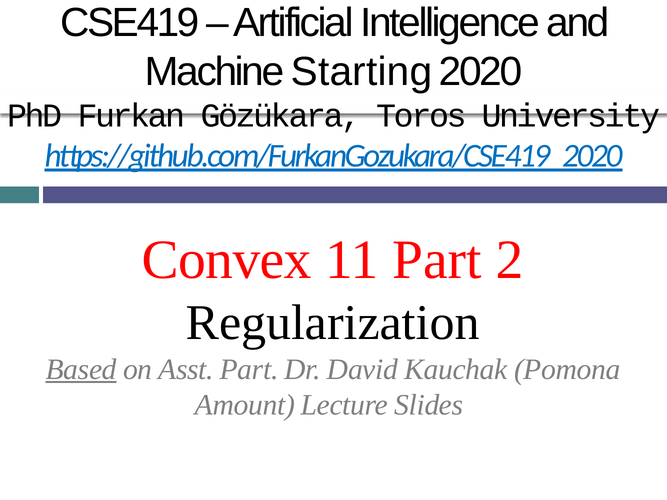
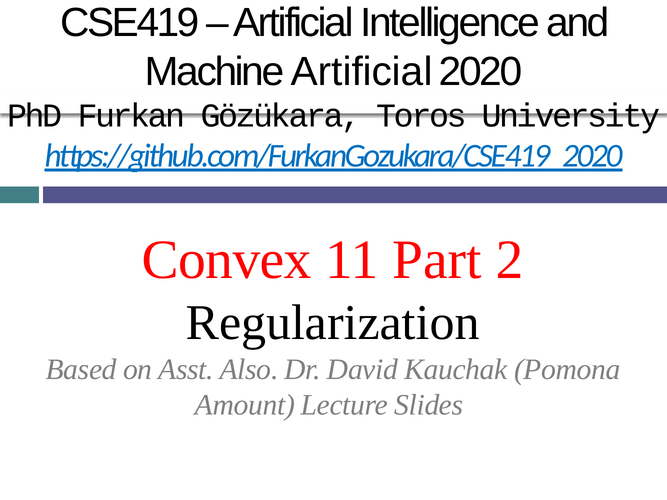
Machine Starting: Starting -> Artificial
Based underline: present -> none
Asst Part: Part -> Also
